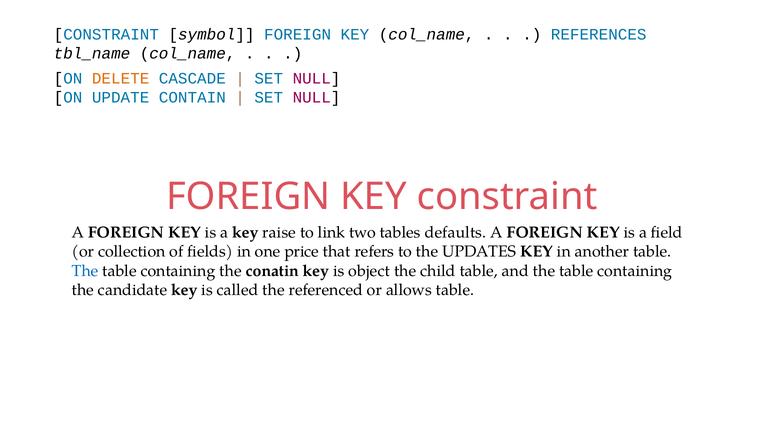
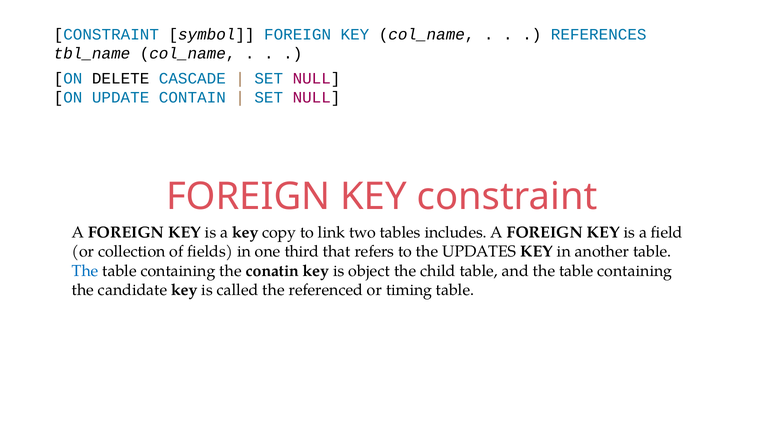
DELETE colour: orange -> black
raise: raise -> copy
defaults: defaults -> includes
price: price -> third
allows: allows -> timing
